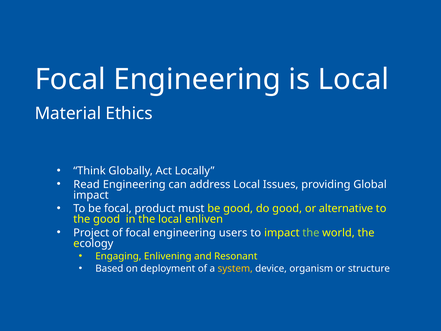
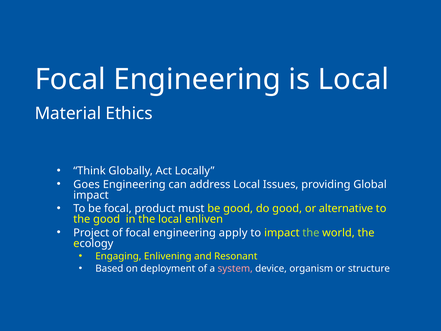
Read: Read -> Goes
users: users -> apply
system colour: yellow -> pink
